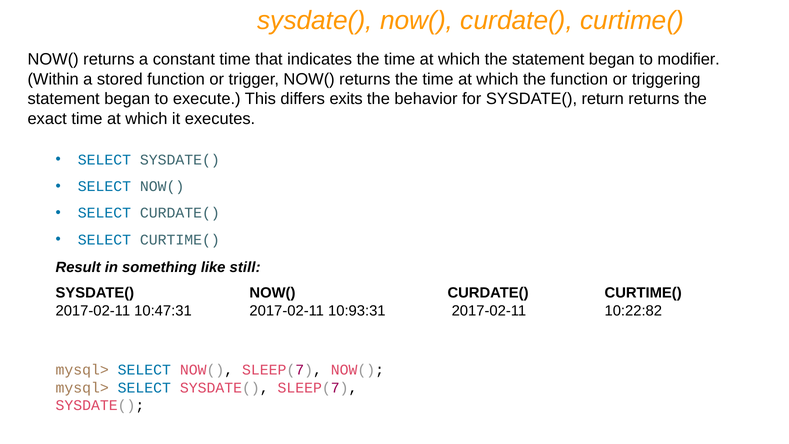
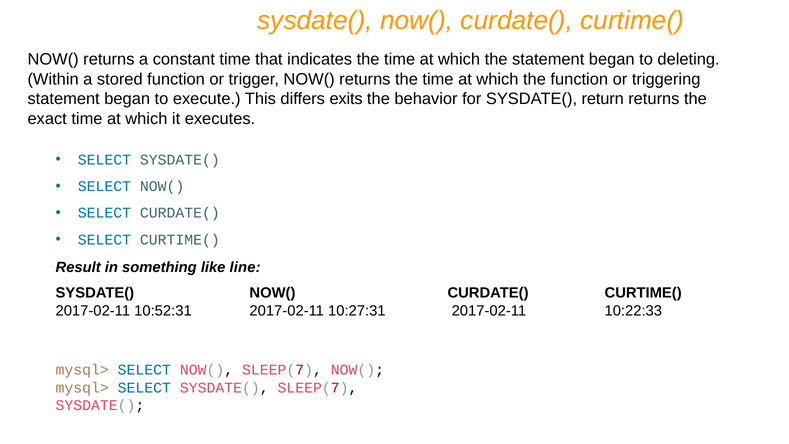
modifier: modifier -> deleting
still: still -> line
10:47:31: 10:47:31 -> 10:52:31
10:93:31: 10:93:31 -> 10:27:31
10:22:82: 10:22:82 -> 10:22:33
